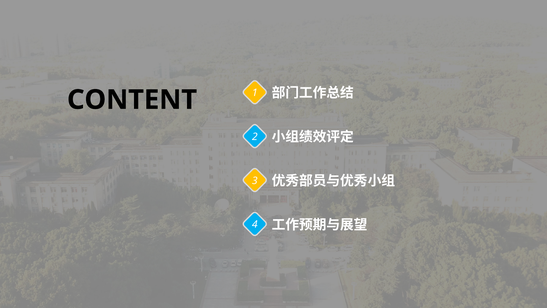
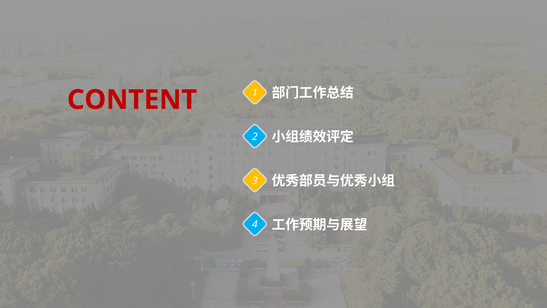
CONTENT colour: black -> red
